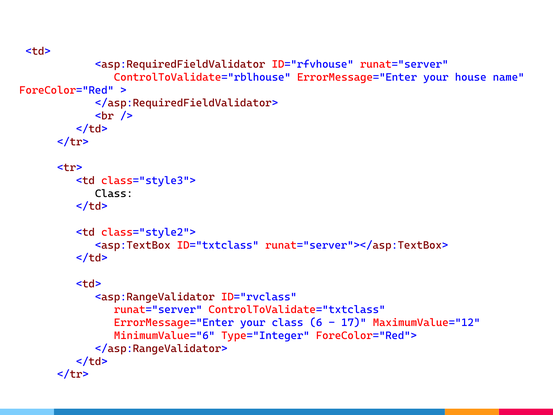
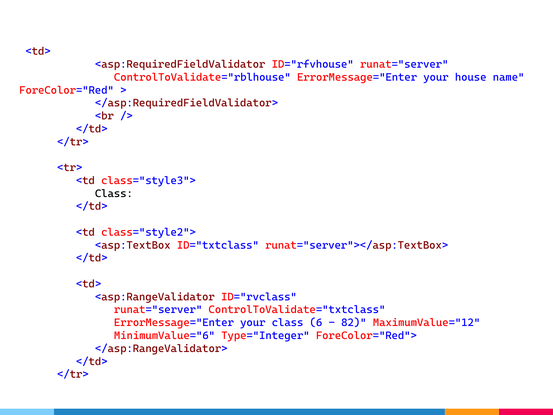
17: 17 -> 82
